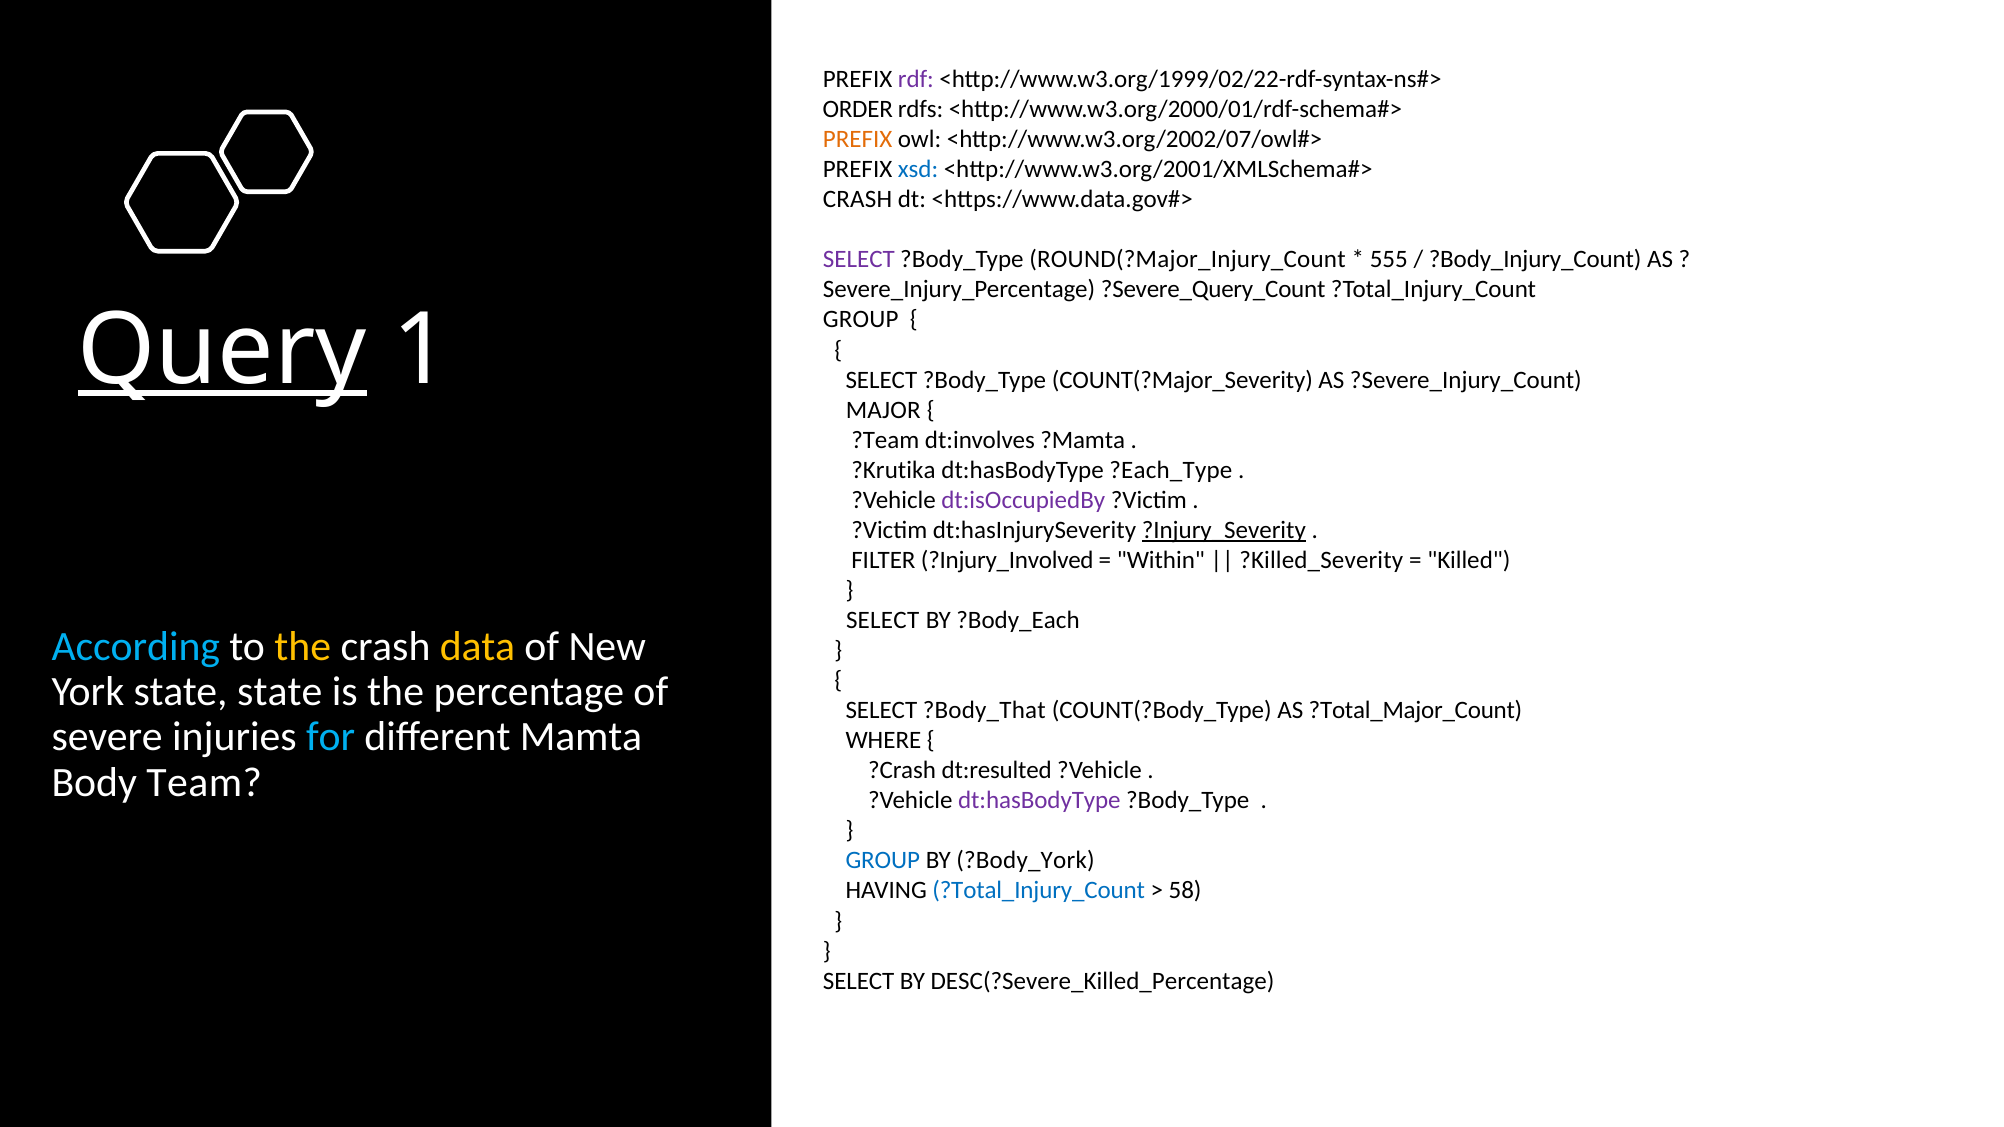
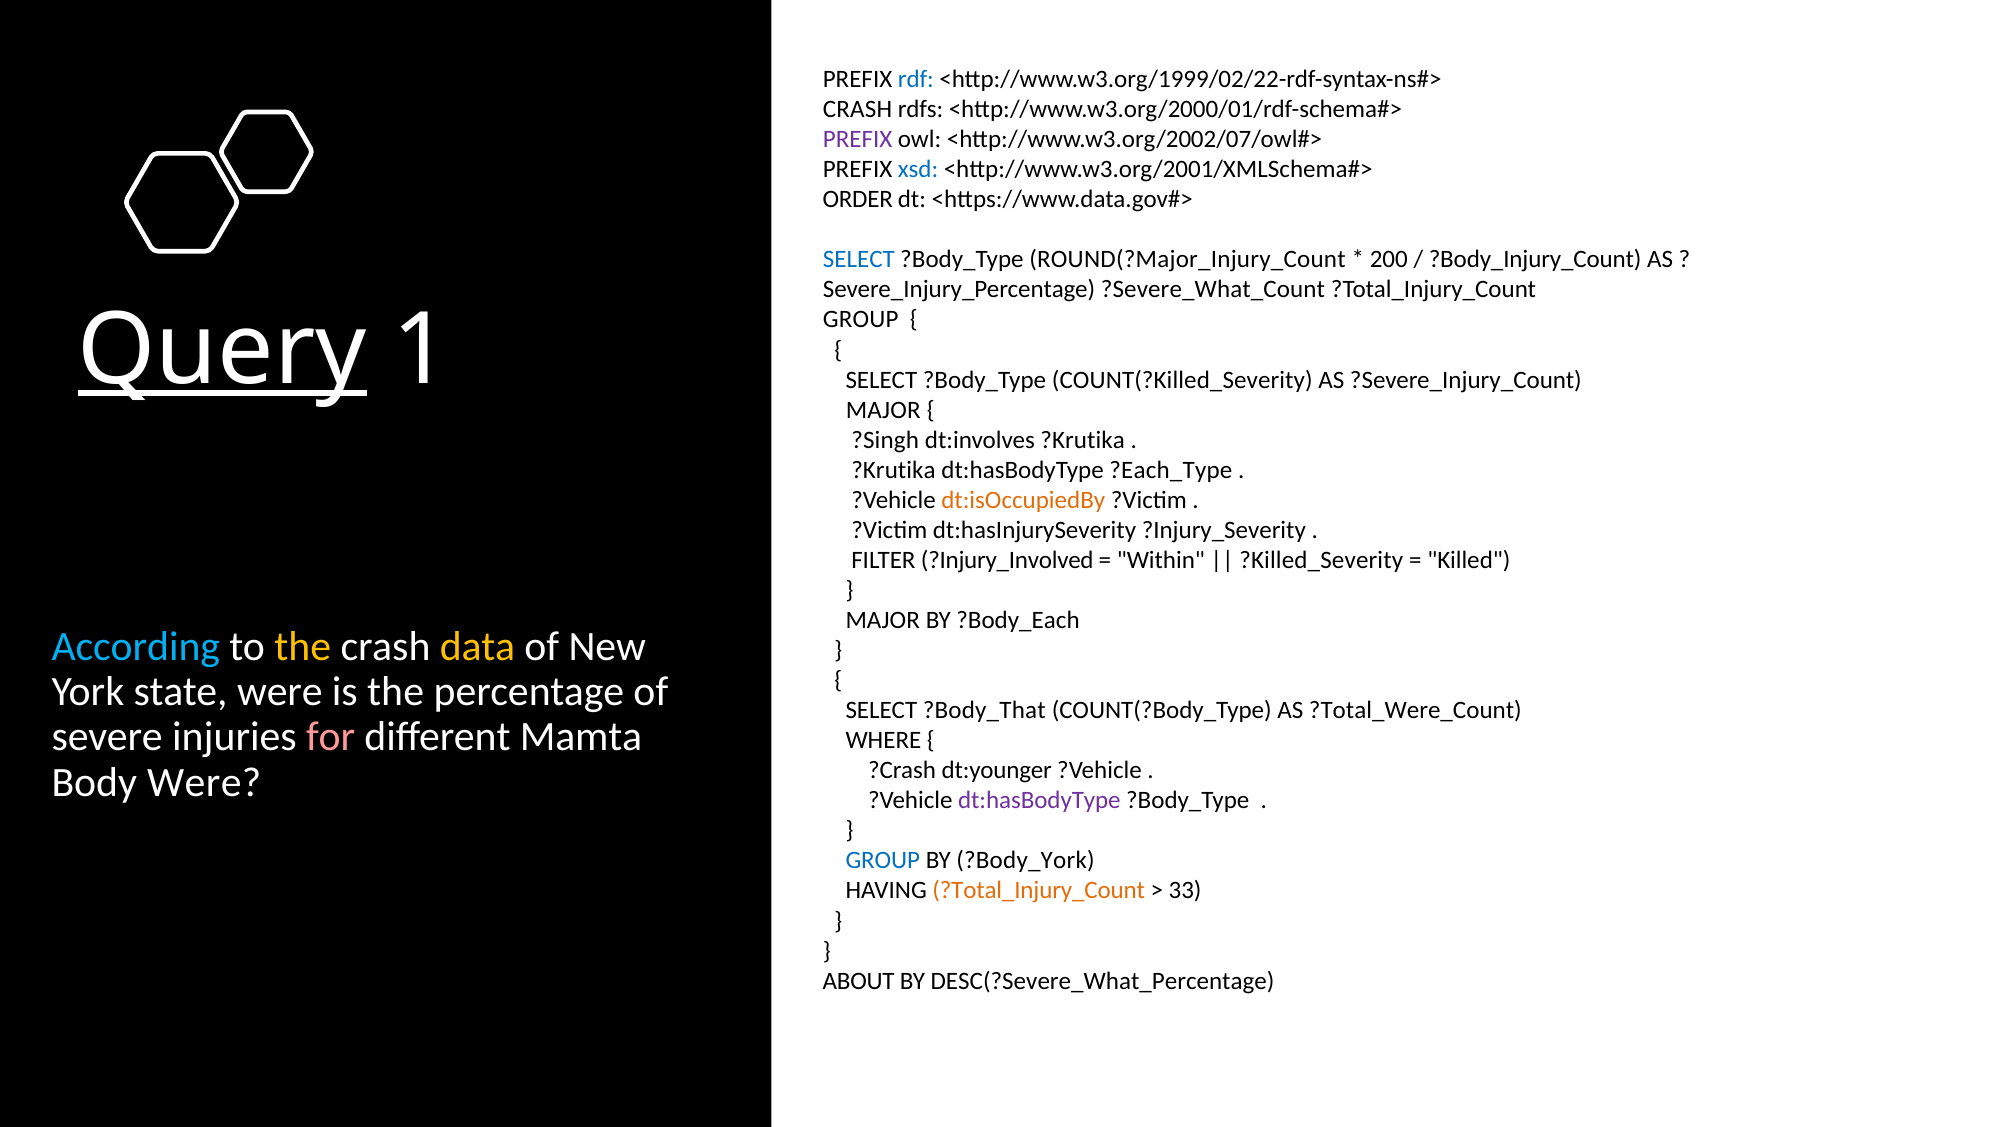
rdf colour: purple -> blue
ORDER at (858, 109): ORDER -> CRASH
PREFIX at (858, 139) colour: orange -> purple
CRASH at (858, 200): CRASH -> ORDER
SELECT at (859, 260) colour: purple -> blue
555: 555 -> 200
?Severe_Query_Count: ?Severe_Query_Count -> ?Severe_What_Count
COUNT(?Major_Severity: COUNT(?Major_Severity -> COUNT(?Killed_Severity
?Team: ?Team -> ?Singh
dt:involves ?Mamta: ?Mamta -> ?Krutika
dt:isOccupiedBy colour: purple -> orange
?Injury_Severity underline: present -> none
SELECT at (883, 620): SELECT -> MAJOR
state state: state -> were
?Total_Major_Count: ?Total_Major_Count -> ?Total_Were_Count
for colour: light blue -> pink
dt:resulted: dt:resulted -> dt:younger
Body Team: Team -> Were
?Total_Injury_Count at (1039, 891) colour: blue -> orange
58: 58 -> 33
SELECT at (859, 981): SELECT -> ABOUT
DESC(?Severe_Killed_Percentage: DESC(?Severe_Killed_Percentage -> DESC(?Severe_What_Percentage
